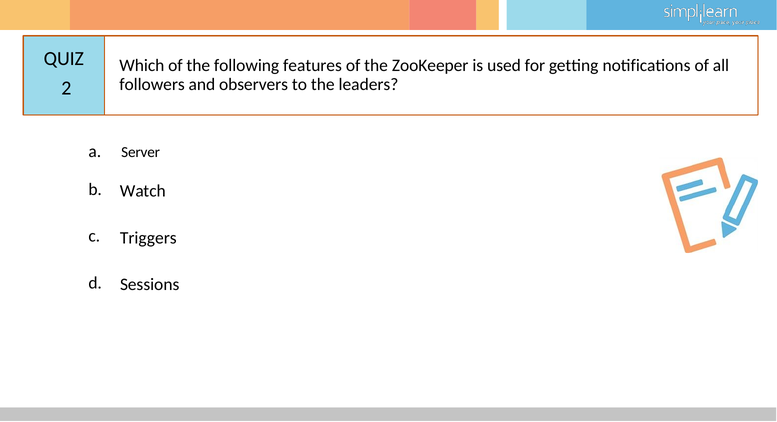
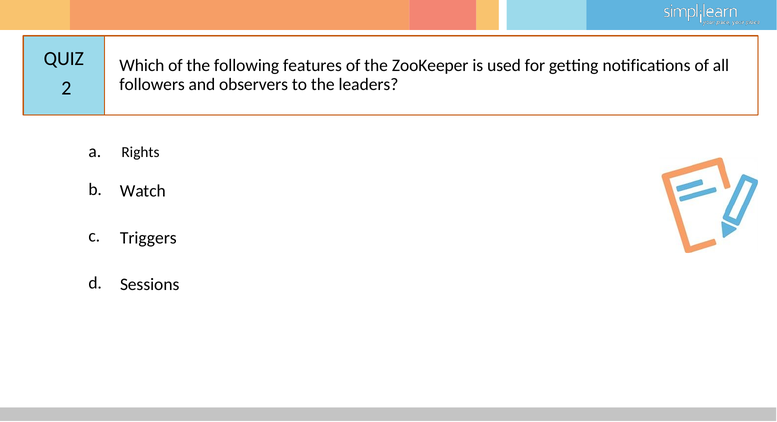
Server: Server -> Rights
